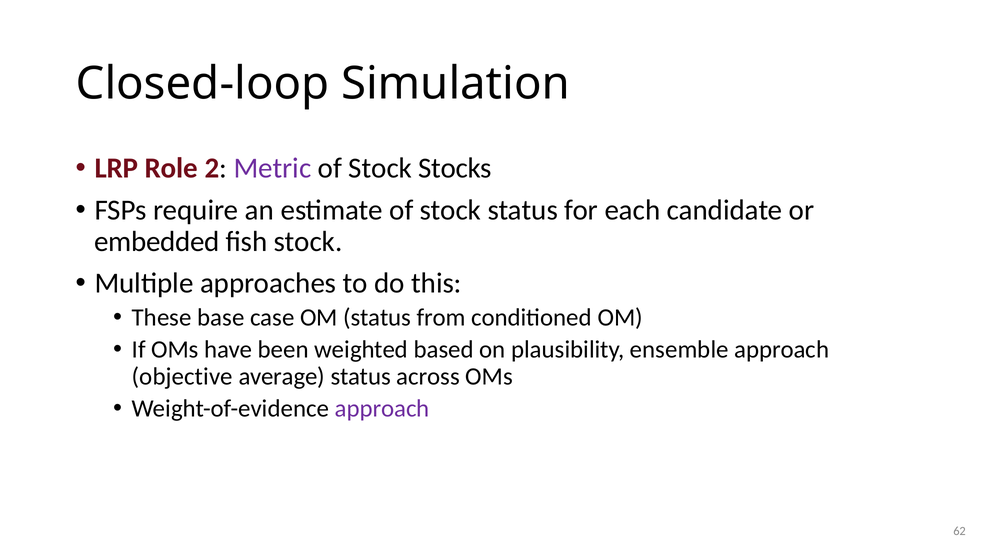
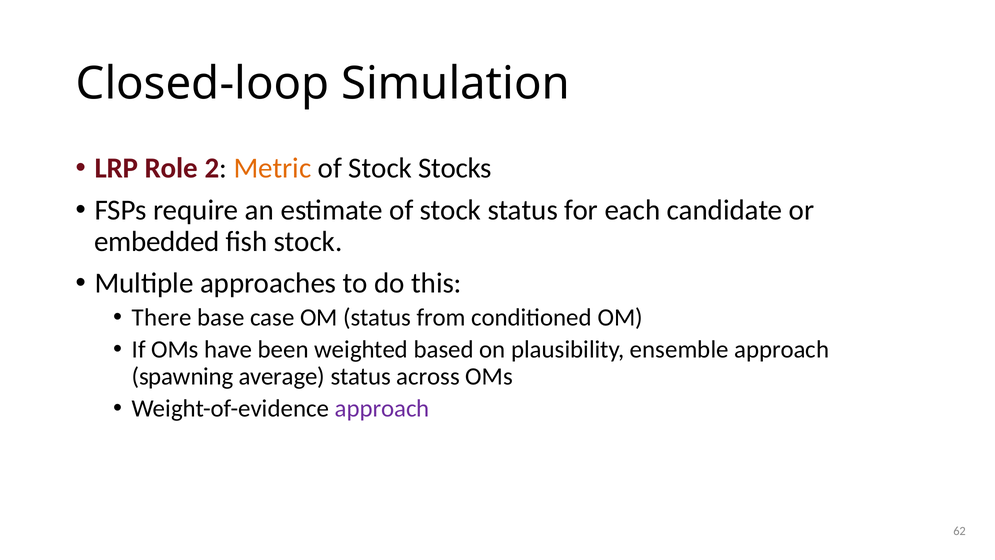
Metric colour: purple -> orange
These: These -> There
objective: objective -> spawning
